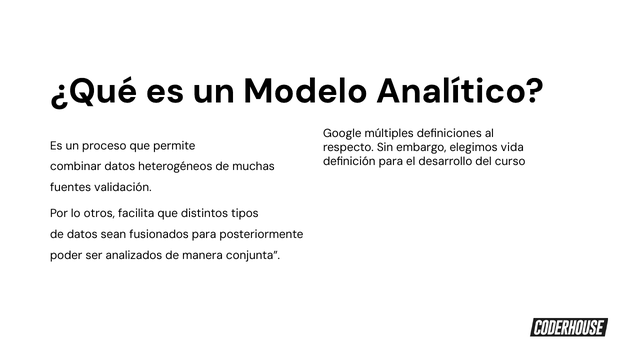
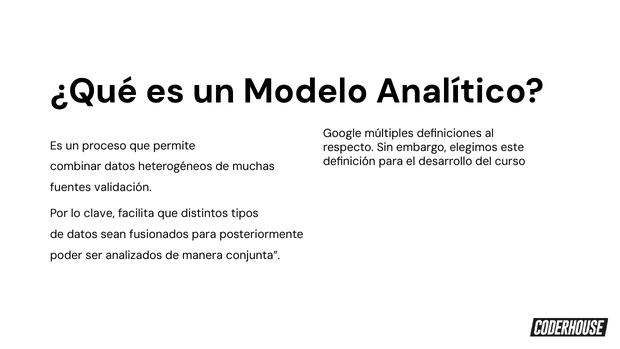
vida: vida -> este
otros: otros -> clave
